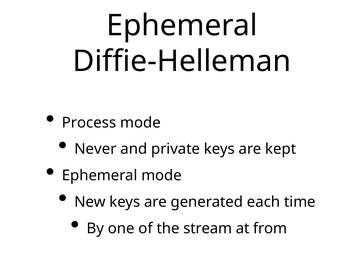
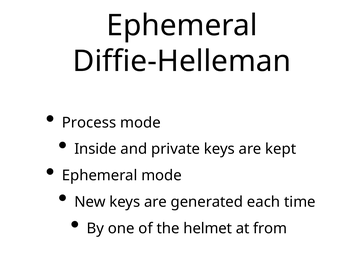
Never: Never -> Inside
stream: stream -> helmet
